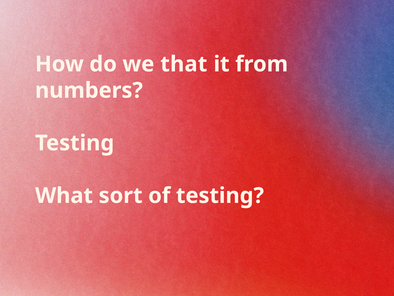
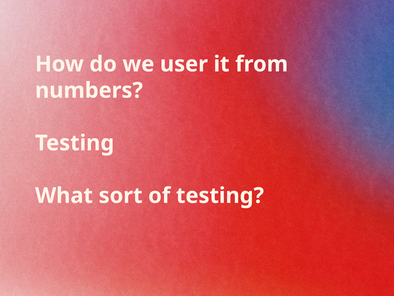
that: that -> user
